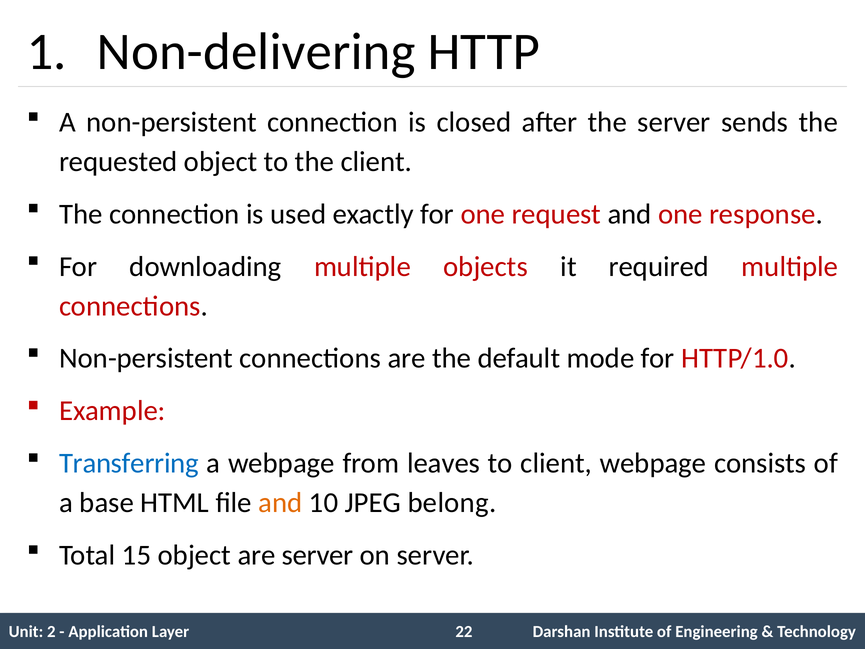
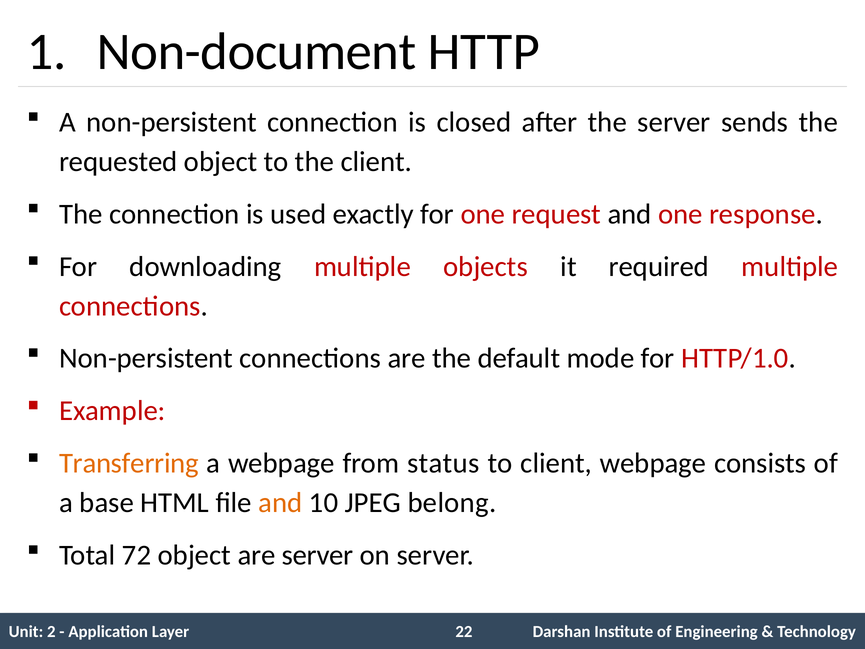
Non-delivering: Non-delivering -> Non-document
Transferring colour: blue -> orange
leaves: leaves -> status
15: 15 -> 72
